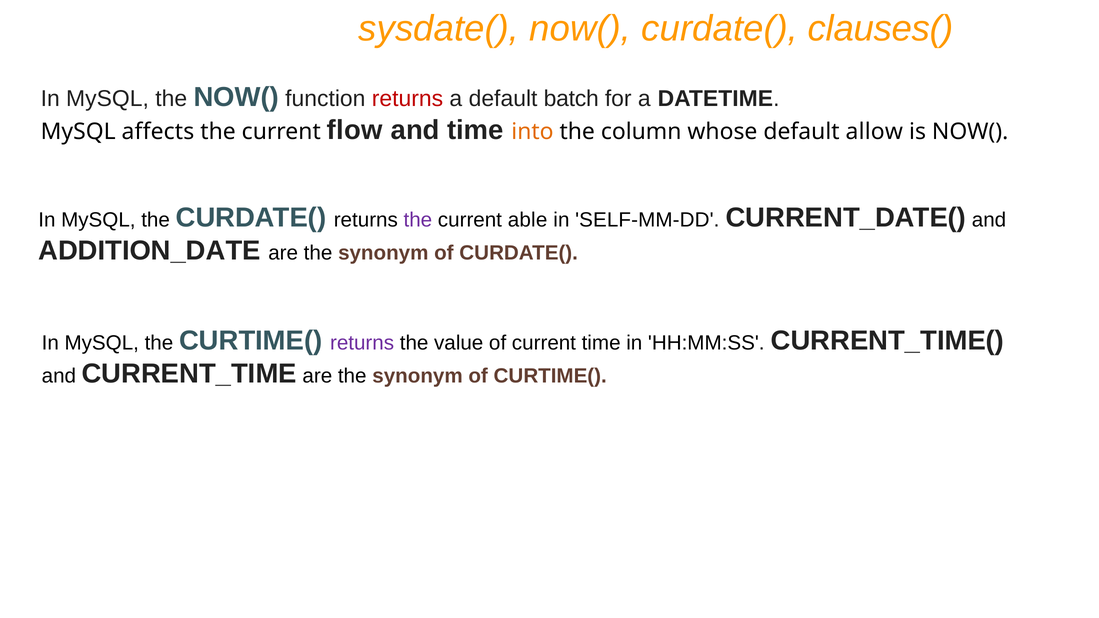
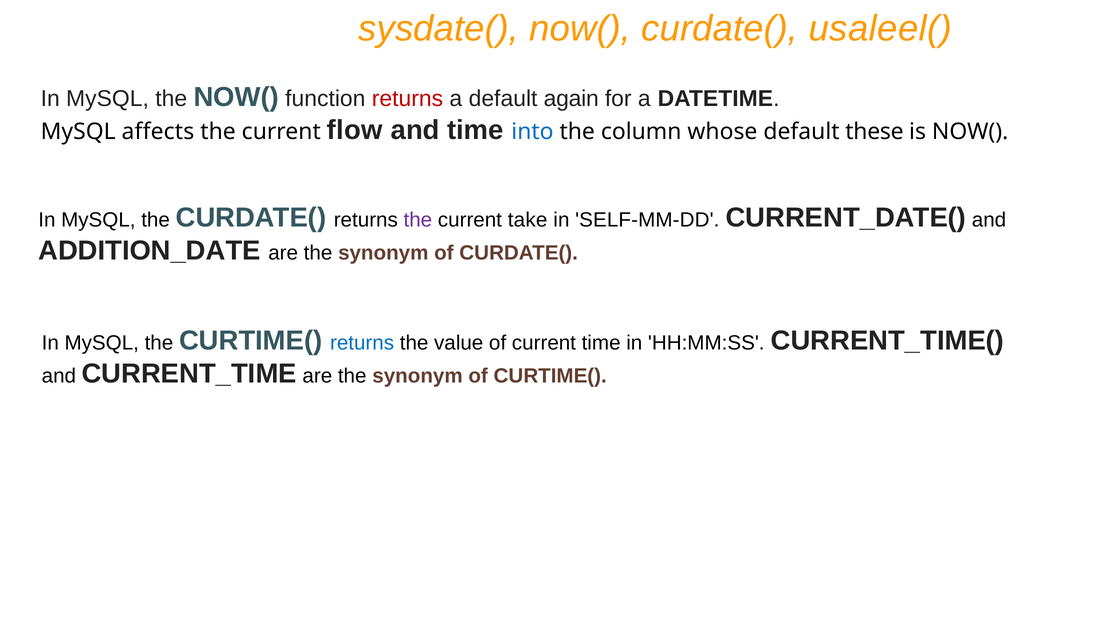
clauses(: clauses( -> usaleel(
batch: batch -> again
into colour: orange -> blue
allow: allow -> these
able: able -> take
returns at (362, 343) colour: purple -> blue
